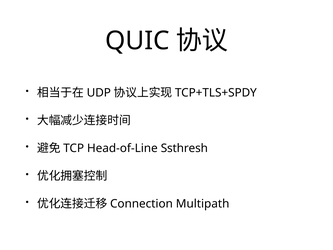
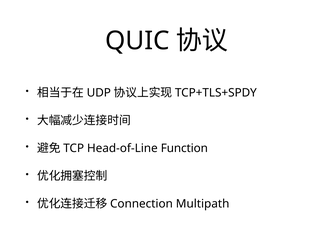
Ssthresh: Ssthresh -> Function
